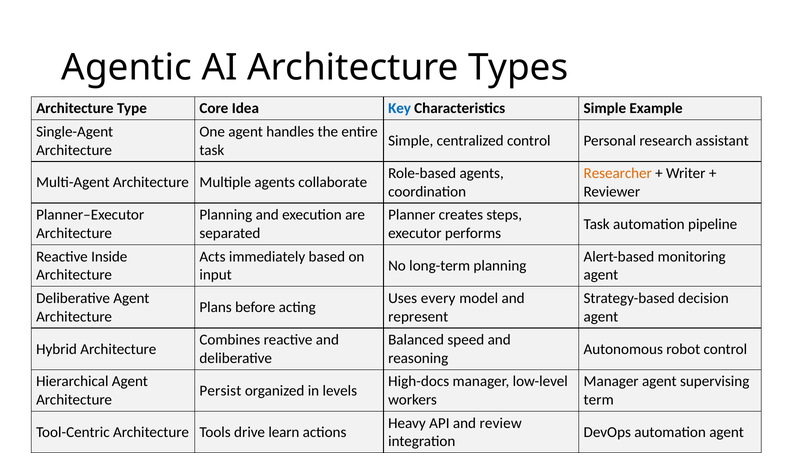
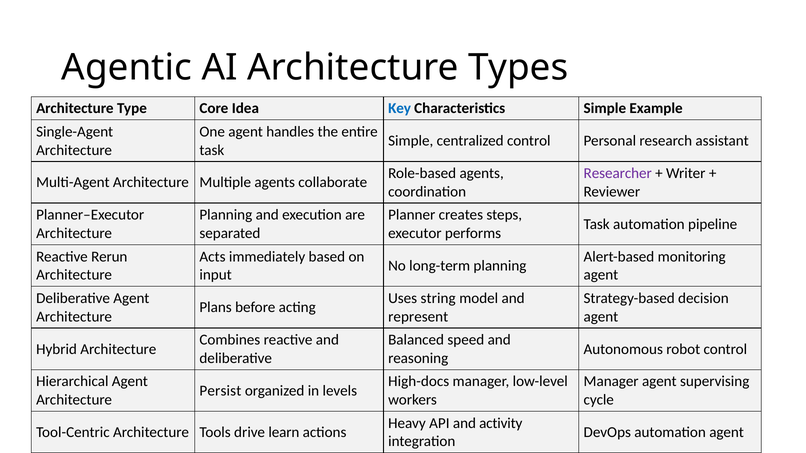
Researcher colour: orange -> purple
Inside: Inside -> Rerun
every: every -> string
term: term -> cycle
review: review -> activity
